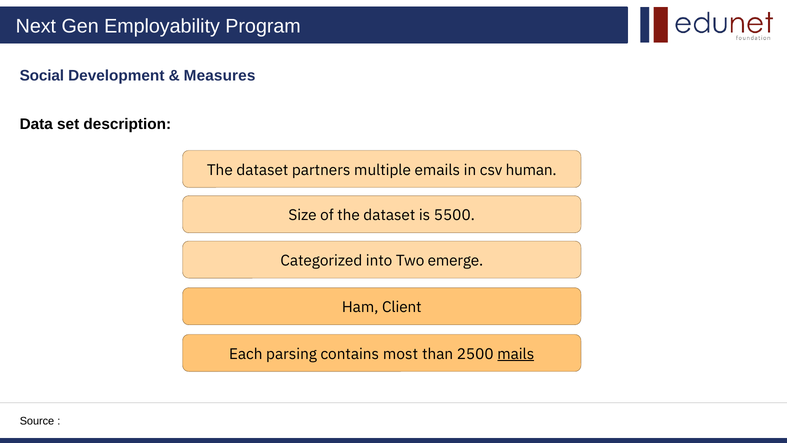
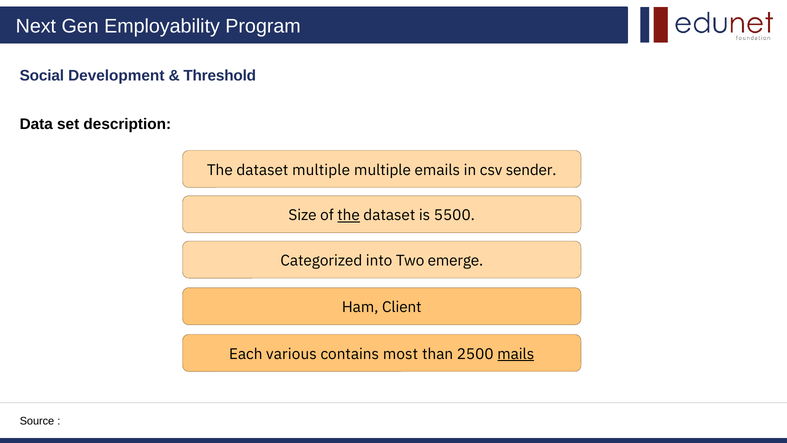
Measures: Measures -> Threshold
dataset partners: partners -> multiple
human: human -> sender
the at (349, 215) underline: none -> present
parsing: parsing -> various
